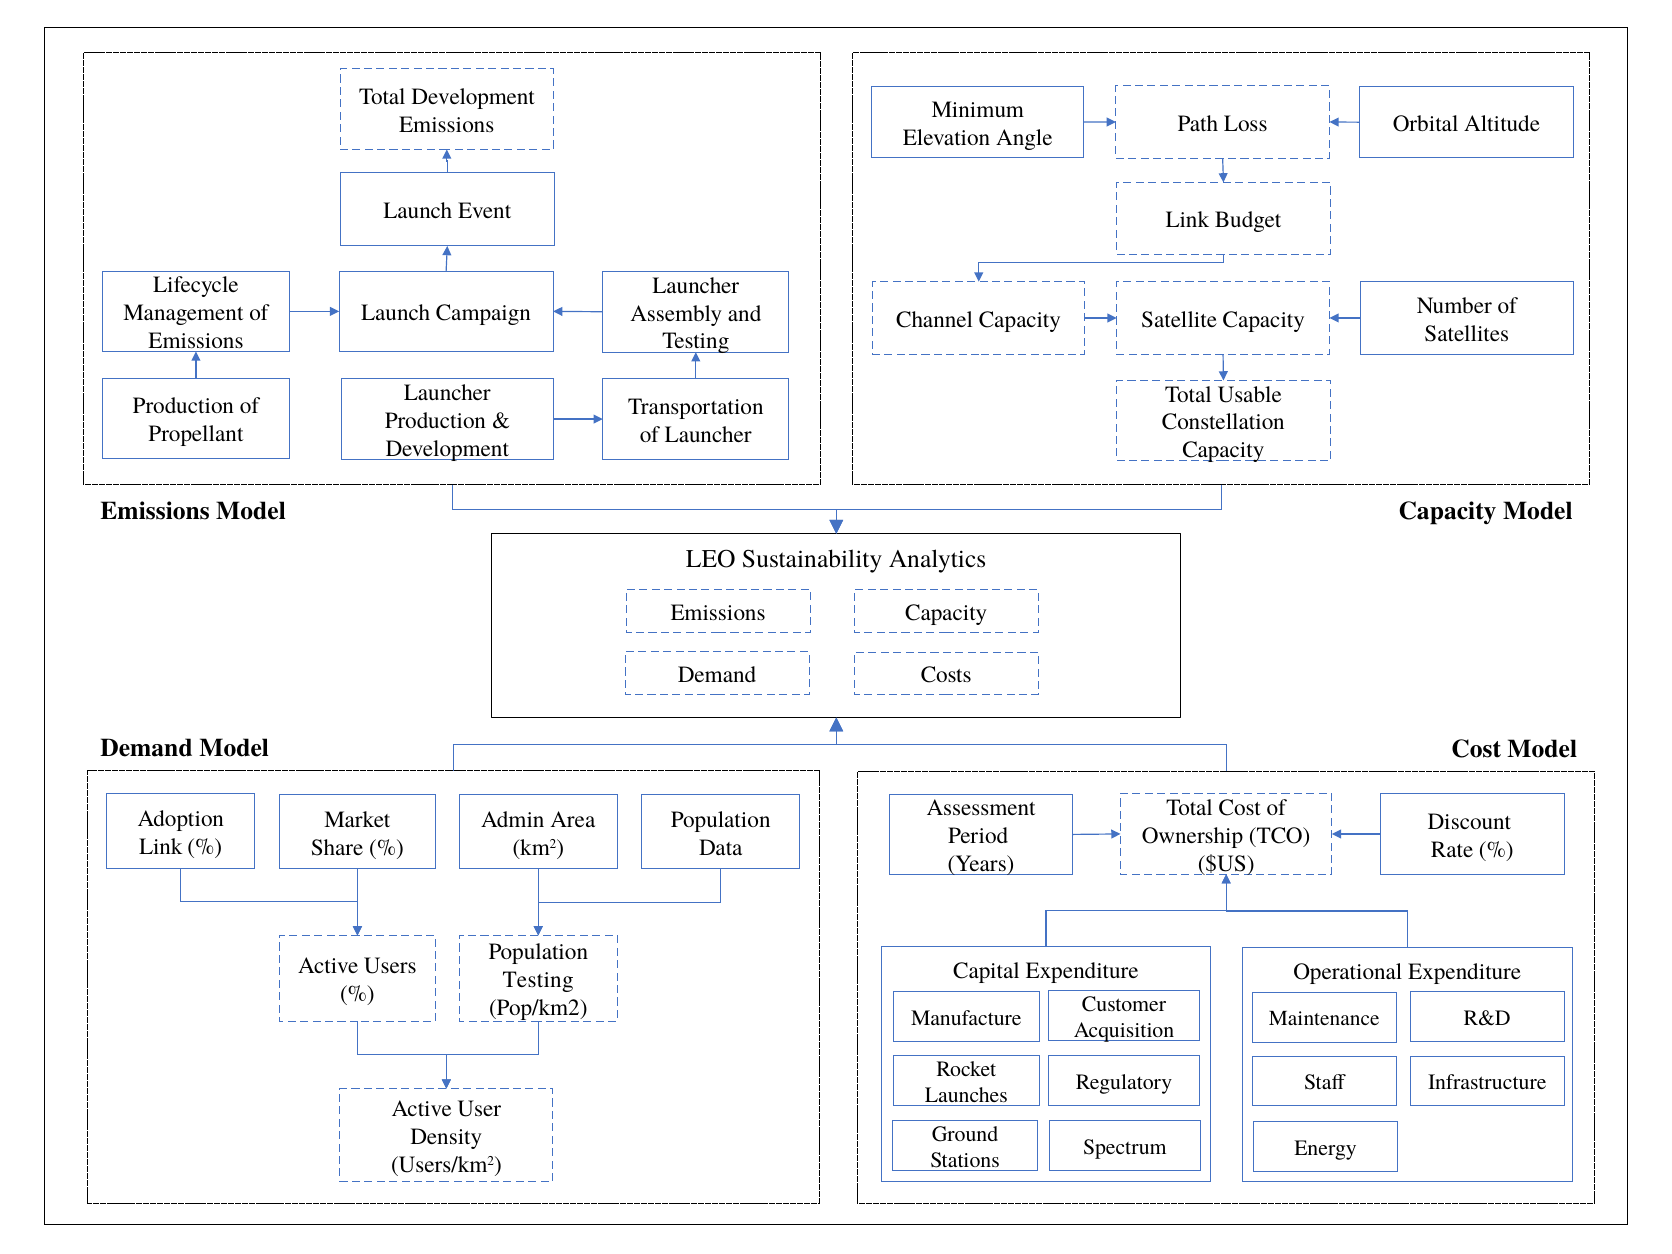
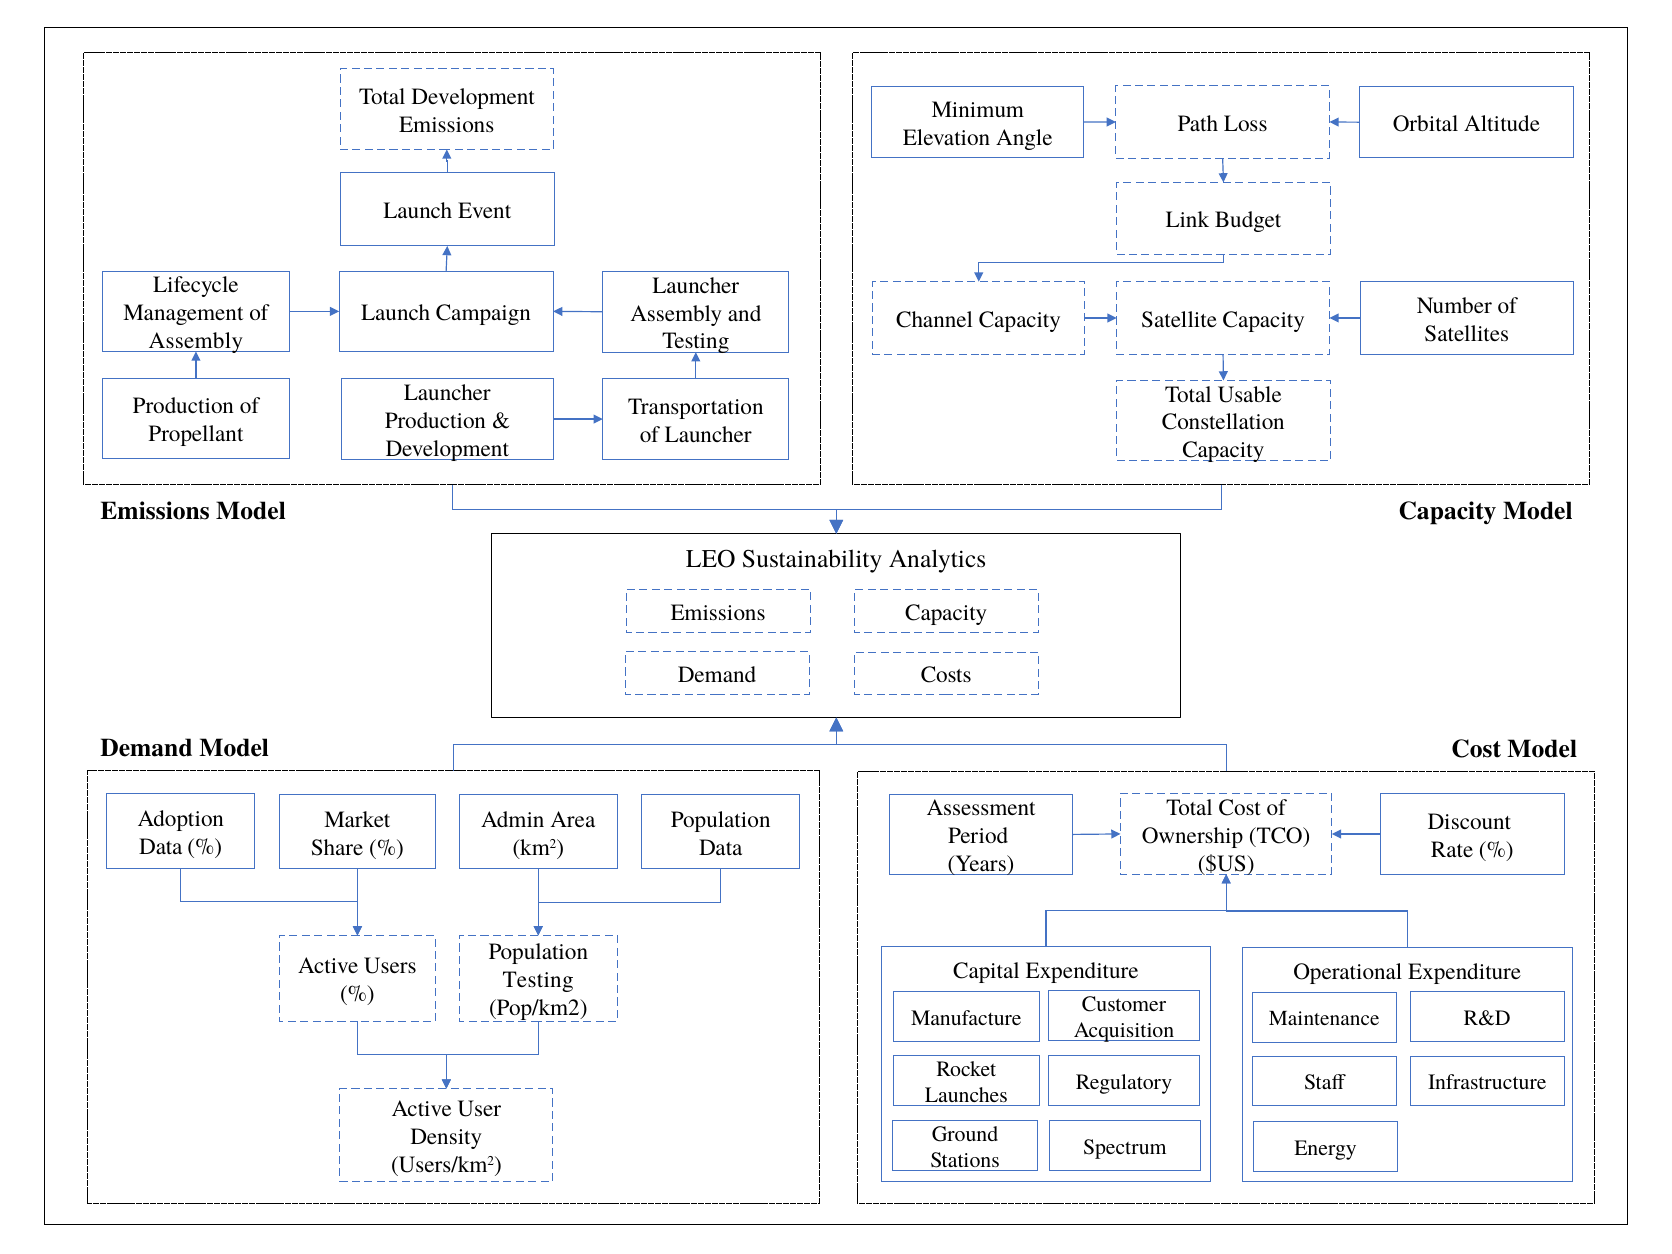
Emissions at (196, 341): Emissions -> Assembly
Link at (161, 847): Link -> Data
